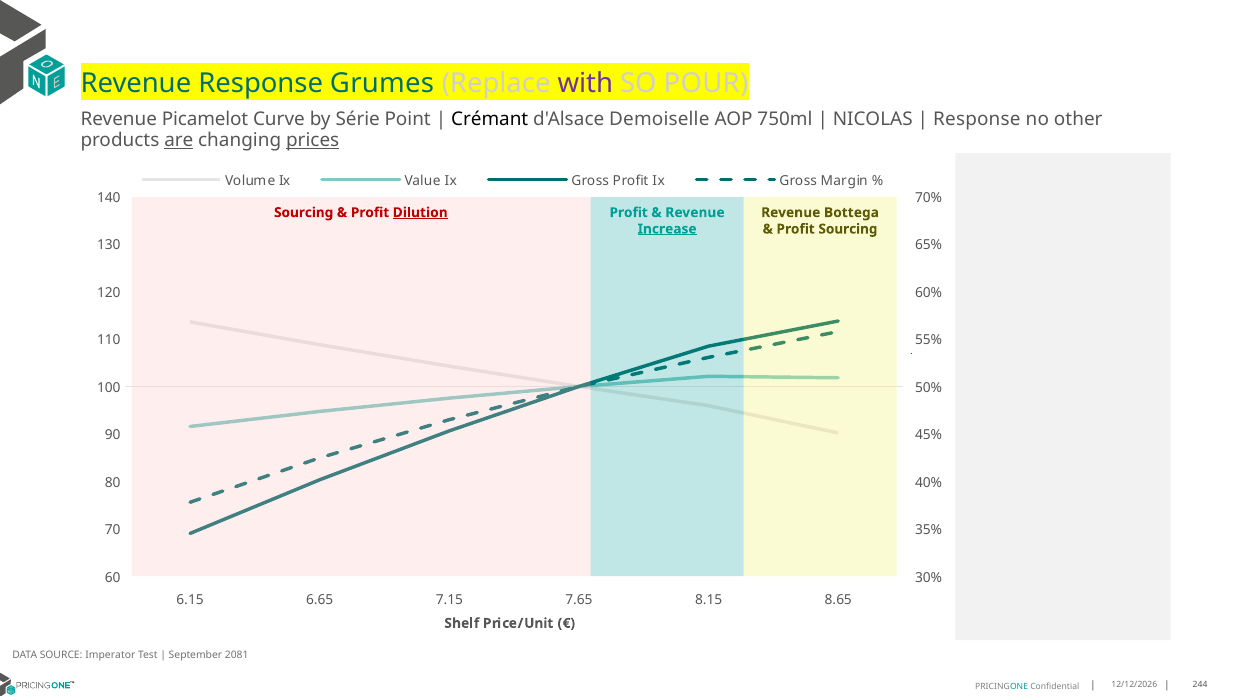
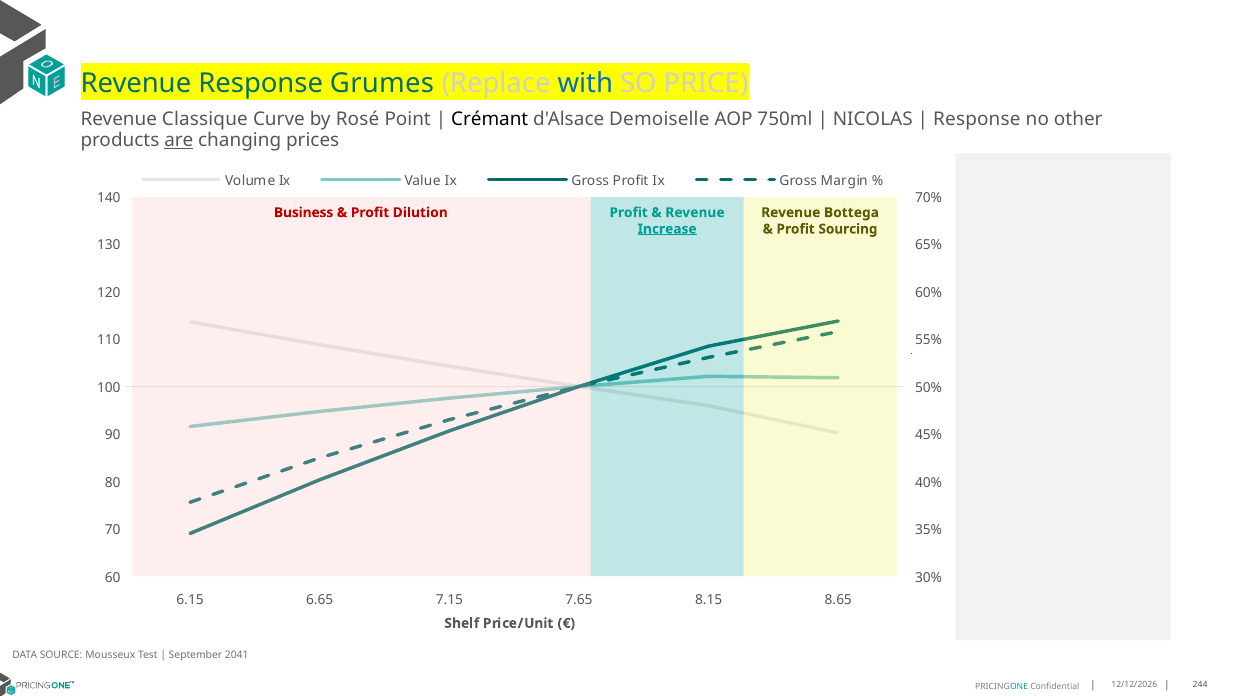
with colour: purple -> blue
POUR: POUR -> PRICE
Picamelot: Picamelot -> Classique
Série: Série -> Rosé
prices underline: present -> none
Sourcing at (304, 213): Sourcing -> Business
Dilution underline: present -> none
Imperator: Imperator -> Mousseux
2081: 2081 -> 2041
